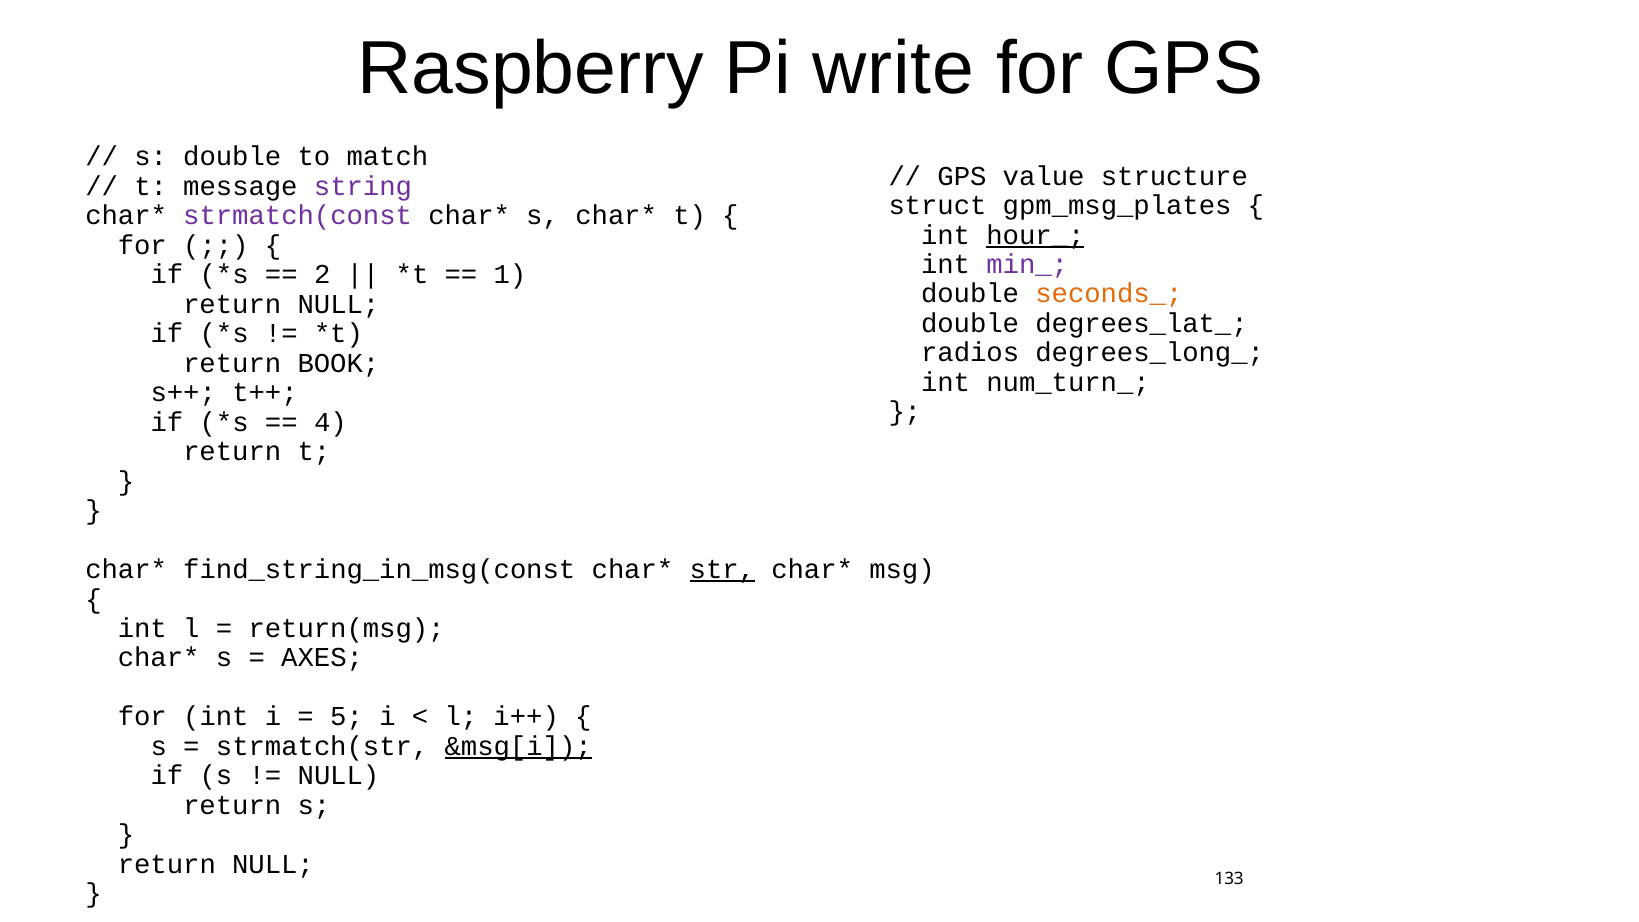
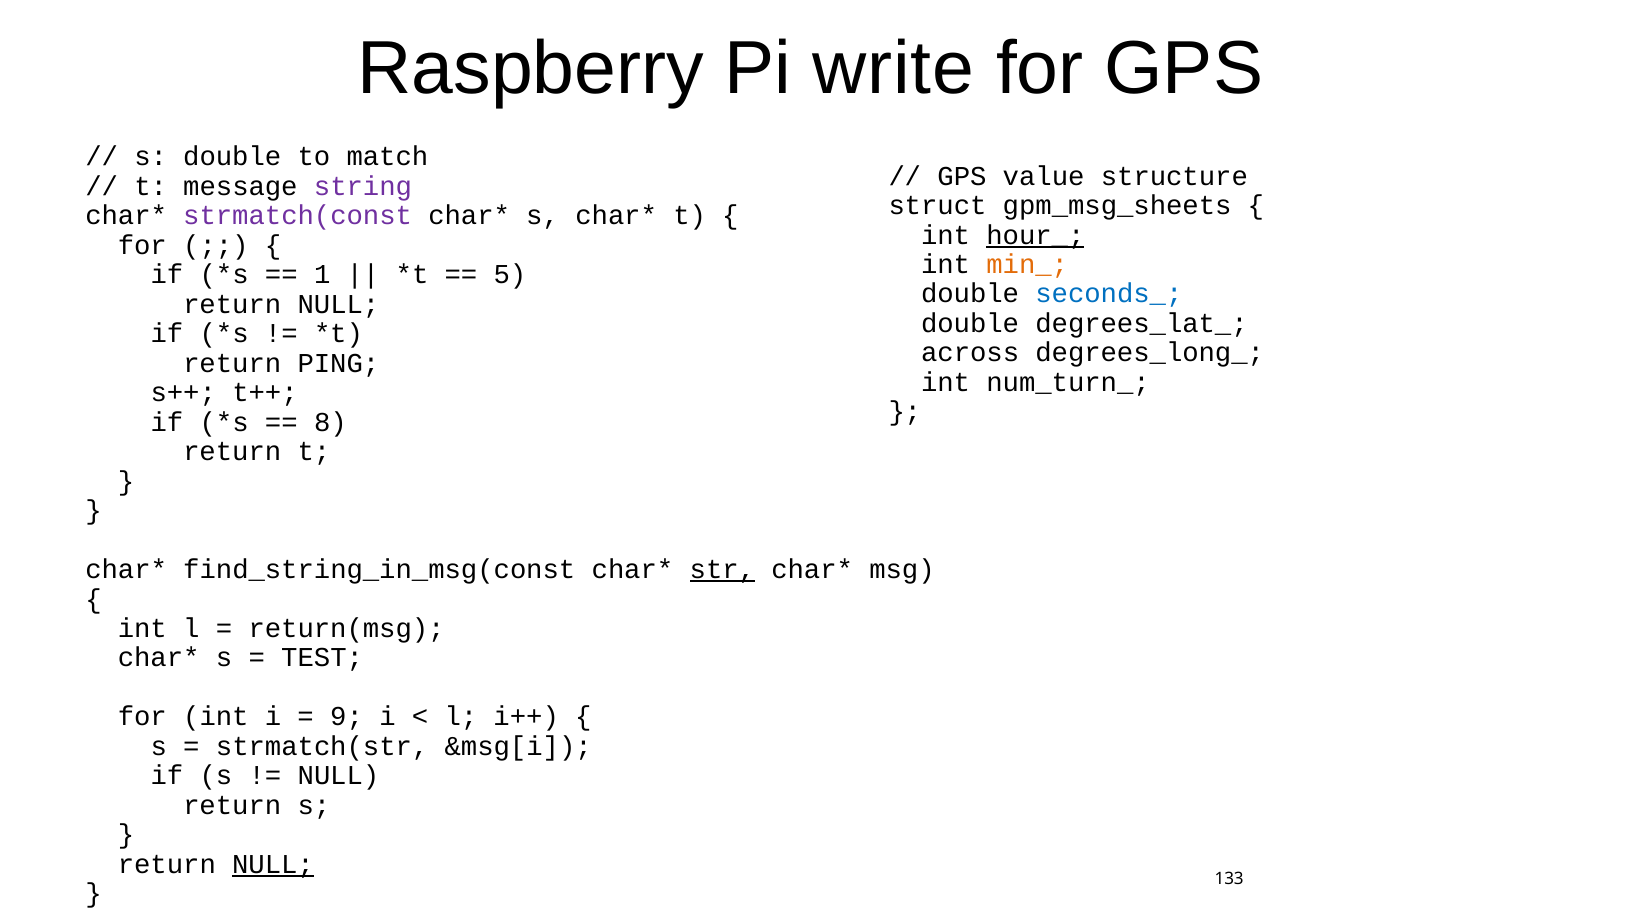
gpm_msg_plates: gpm_msg_plates -> gpm_msg_sheets
min_ colour: purple -> orange
2: 2 -> 1
1: 1 -> 5
seconds_ colour: orange -> blue
radios: radios -> across
BOOK: BOOK -> PING
4: 4 -> 8
AXES: AXES -> TEST
5: 5 -> 9
&msg[i underline: present -> none
NULL at (273, 864) underline: none -> present
